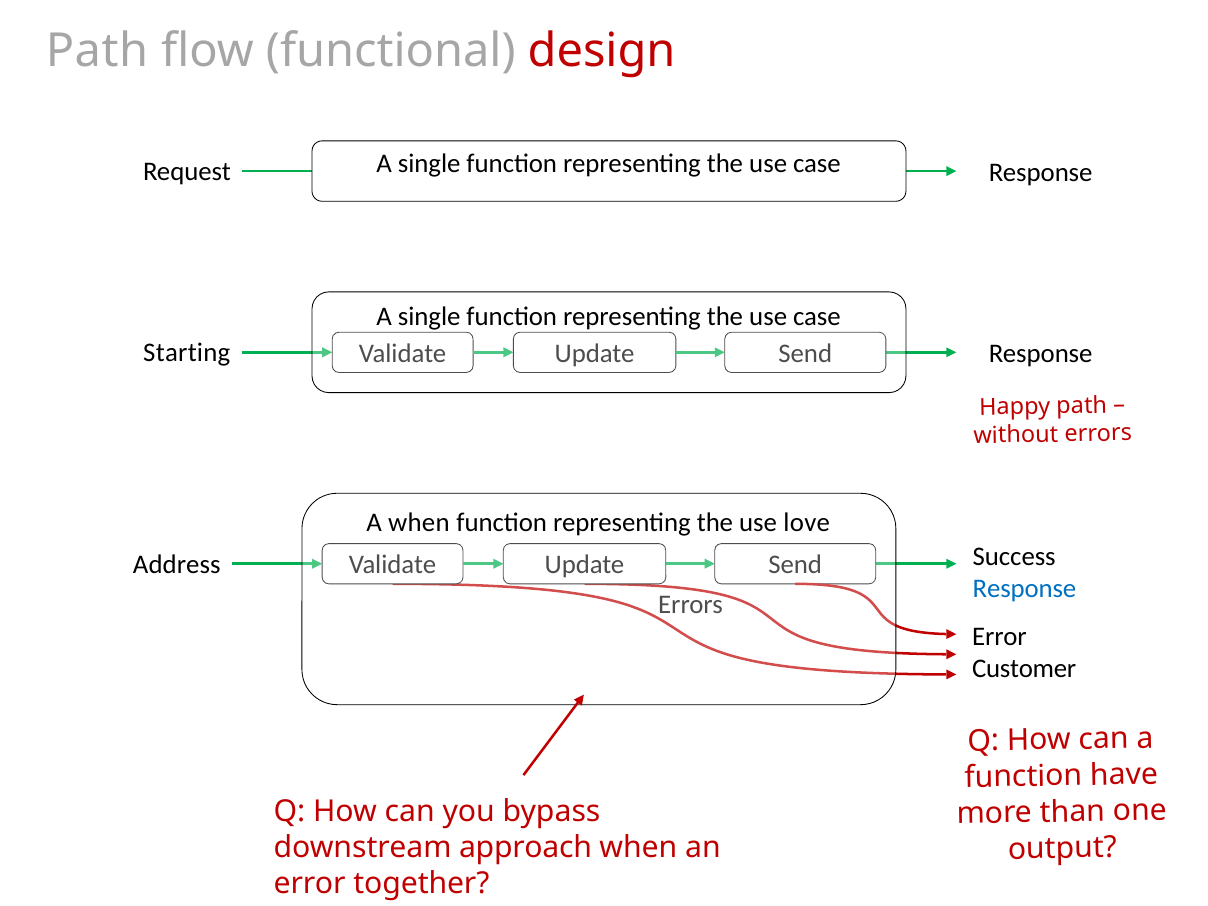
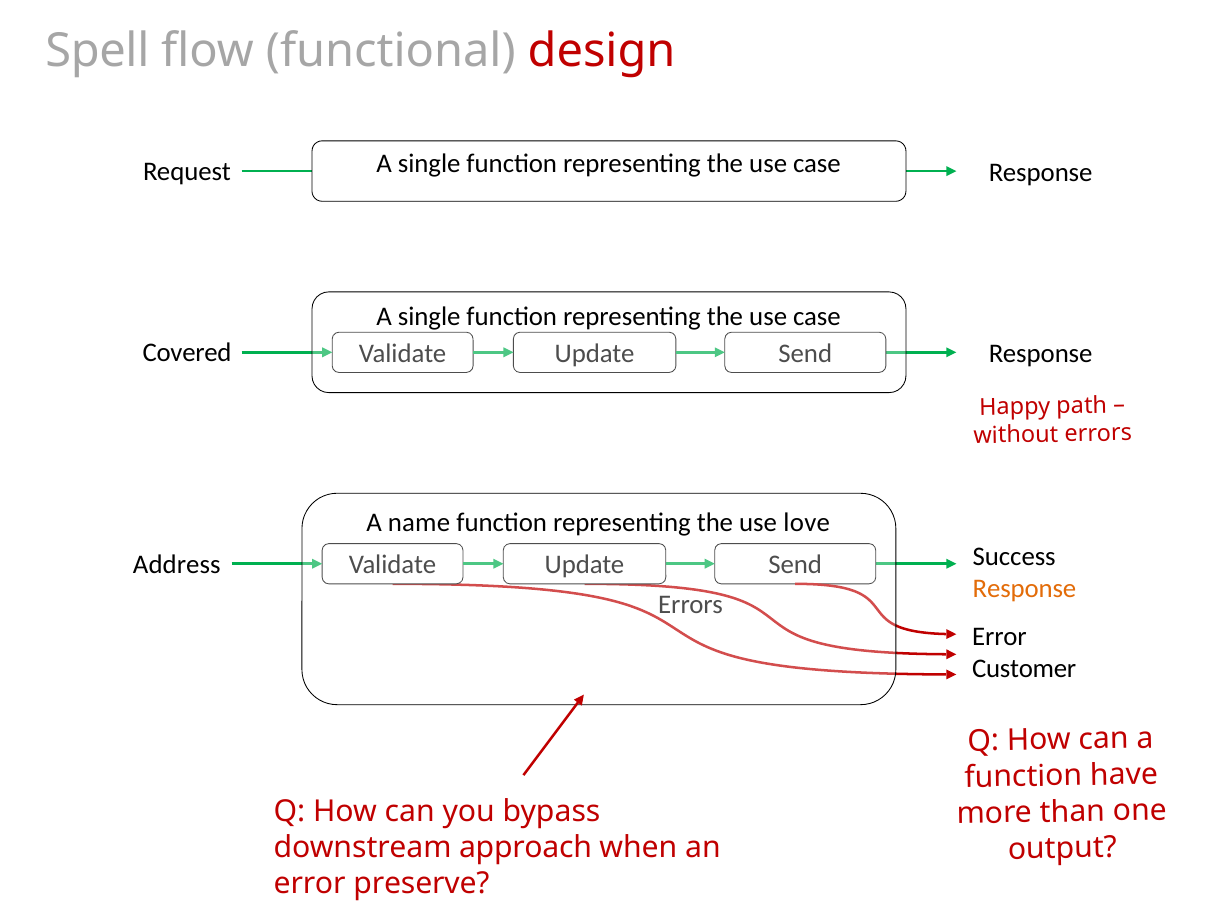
Path at (97, 51): Path -> Spell
Starting: Starting -> Covered
A when: when -> name
Response at (1024, 589) colour: blue -> orange
together: together -> preserve
